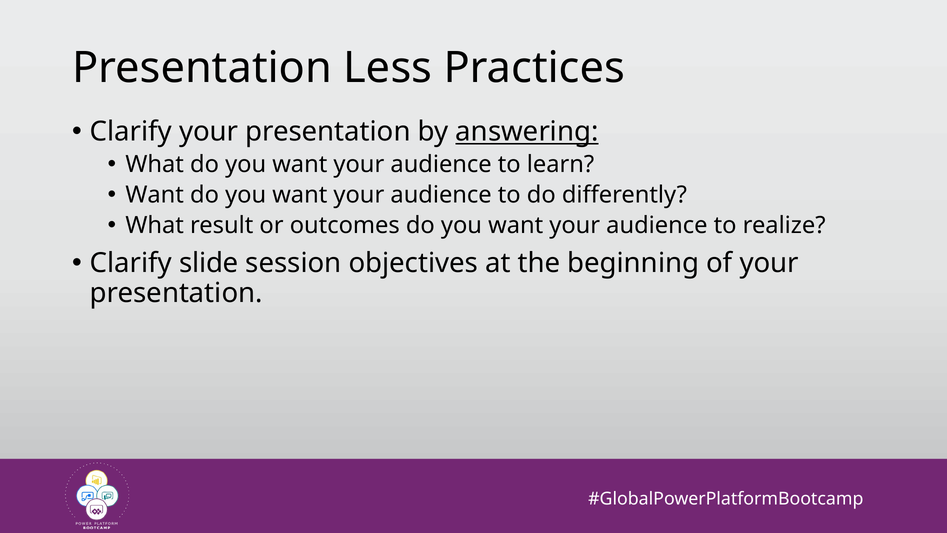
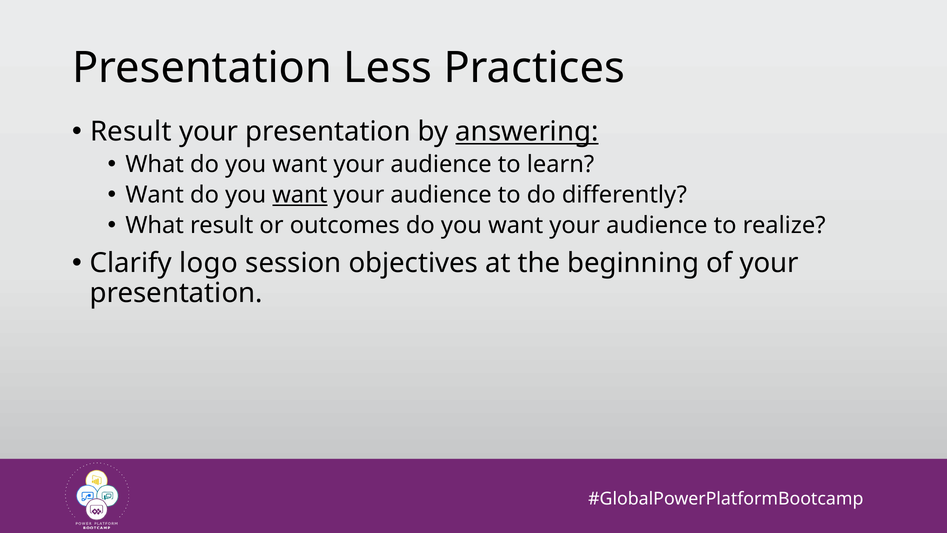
Clarify at (131, 132): Clarify -> Result
want at (300, 195) underline: none -> present
slide: slide -> logo
